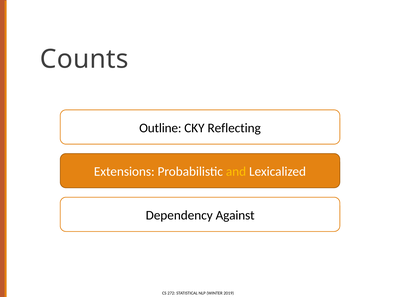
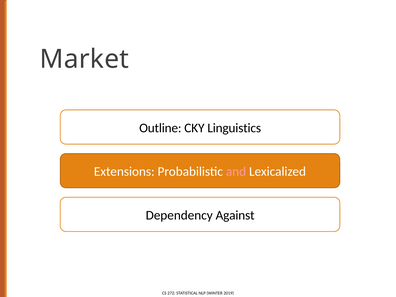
Counts: Counts -> Market
Reflecting: Reflecting -> Linguistics
and colour: yellow -> pink
